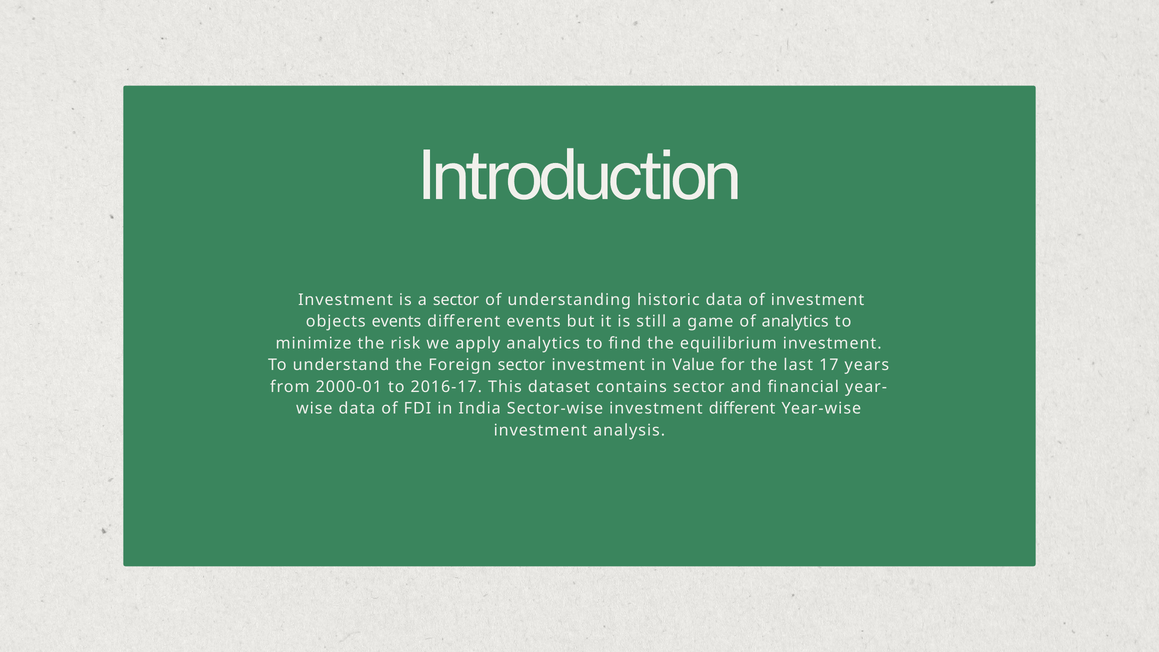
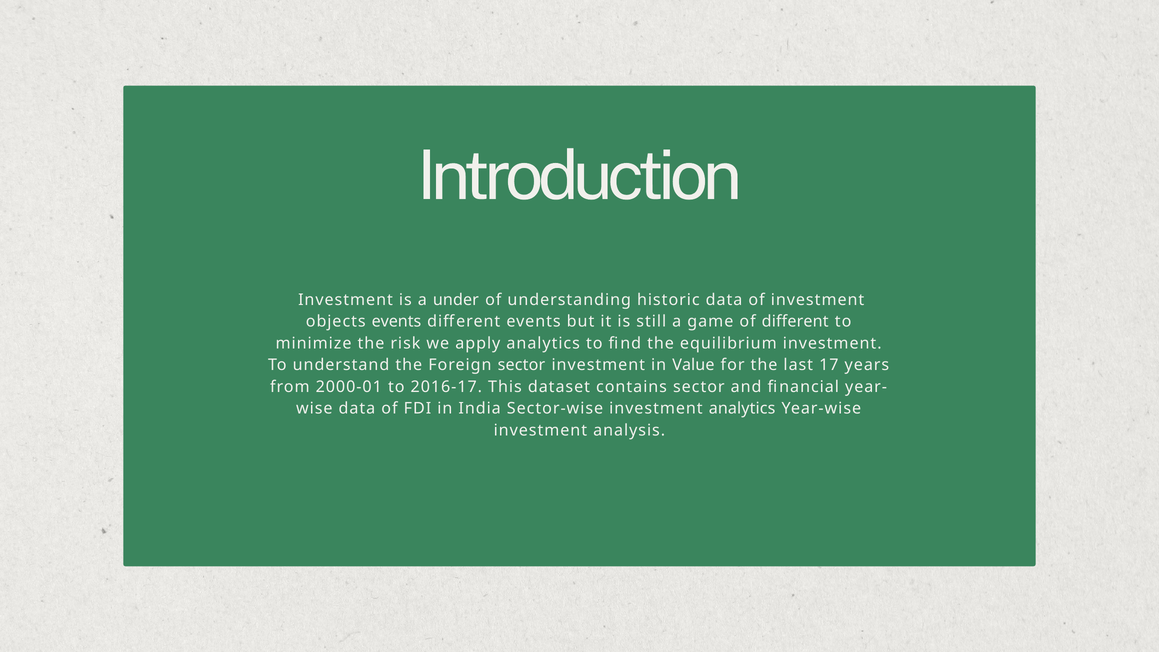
a sector: sector -> under
of analytics: analytics -> different
investment different: different -> analytics
